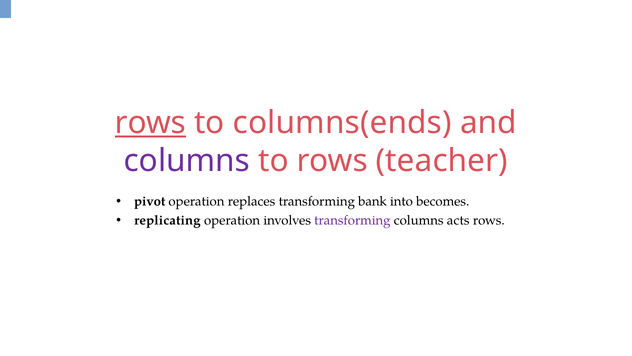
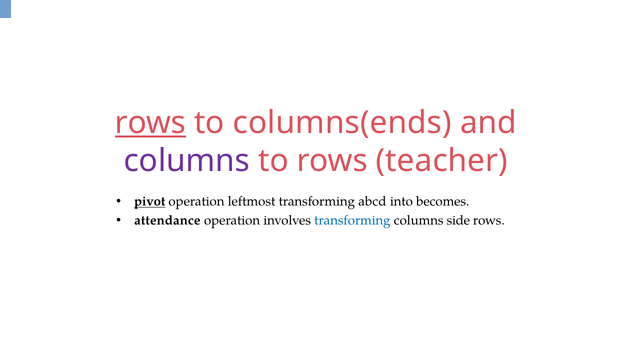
pivot underline: none -> present
replaces: replaces -> leftmost
bank: bank -> abcd
replicating: replicating -> attendance
transforming at (352, 220) colour: purple -> blue
acts: acts -> side
